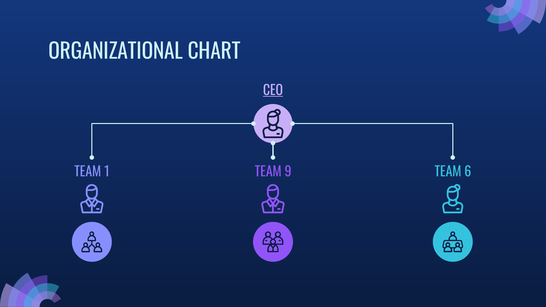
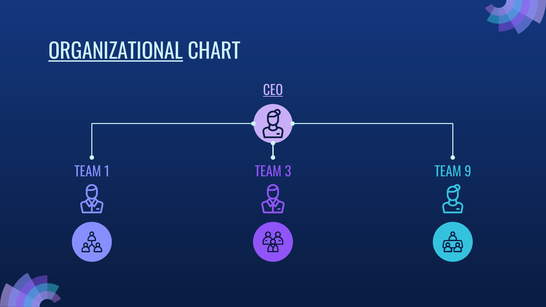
ORGANIZATIONAL underline: none -> present
9: 9 -> 3
6: 6 -> 9
